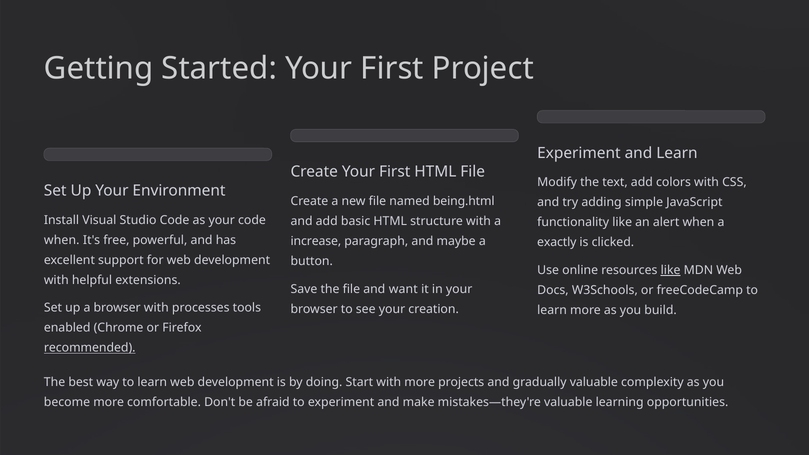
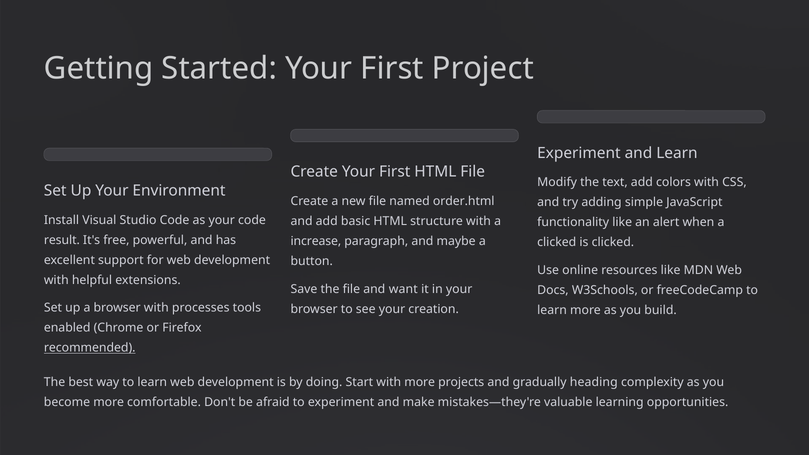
being.html: being.html -> order.html
when at (62, 240): when -> result
exactly at (557, 242): exactly -> clicked
like at (671, 270) underline: present -> none
gradually valuable: valuable -> heading
